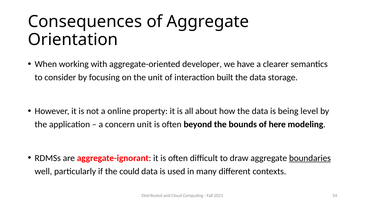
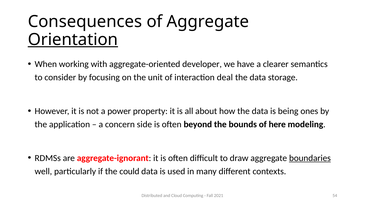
Orientation underline: none -> present
built: built -> deal
online: online -> power
level: level -> ones
concern unit: unit -> side
